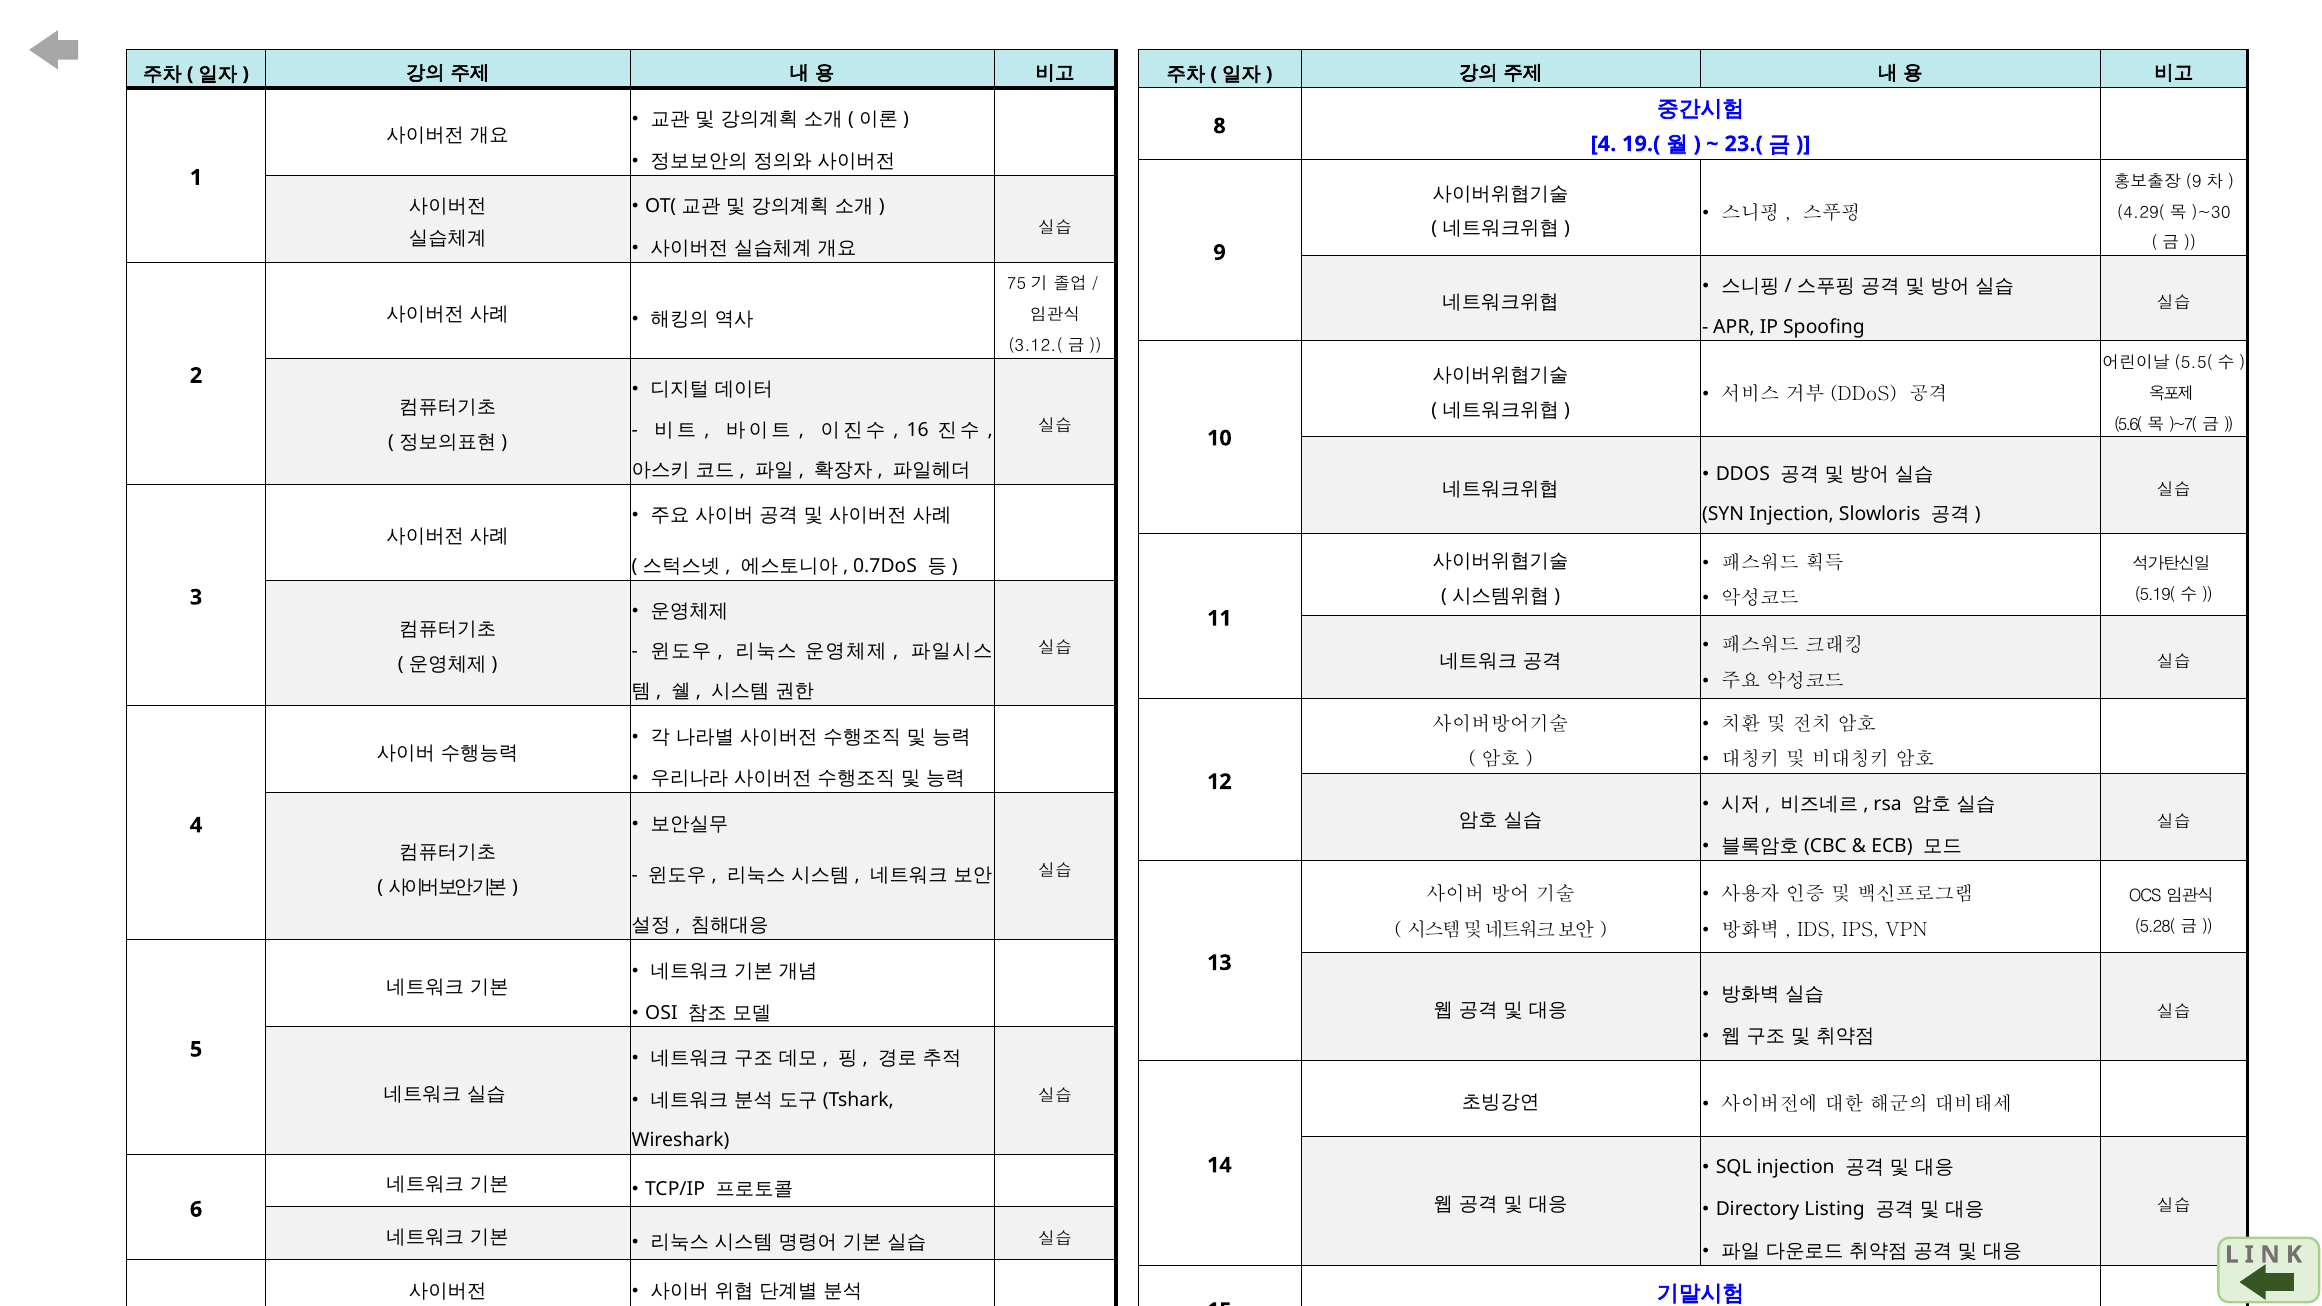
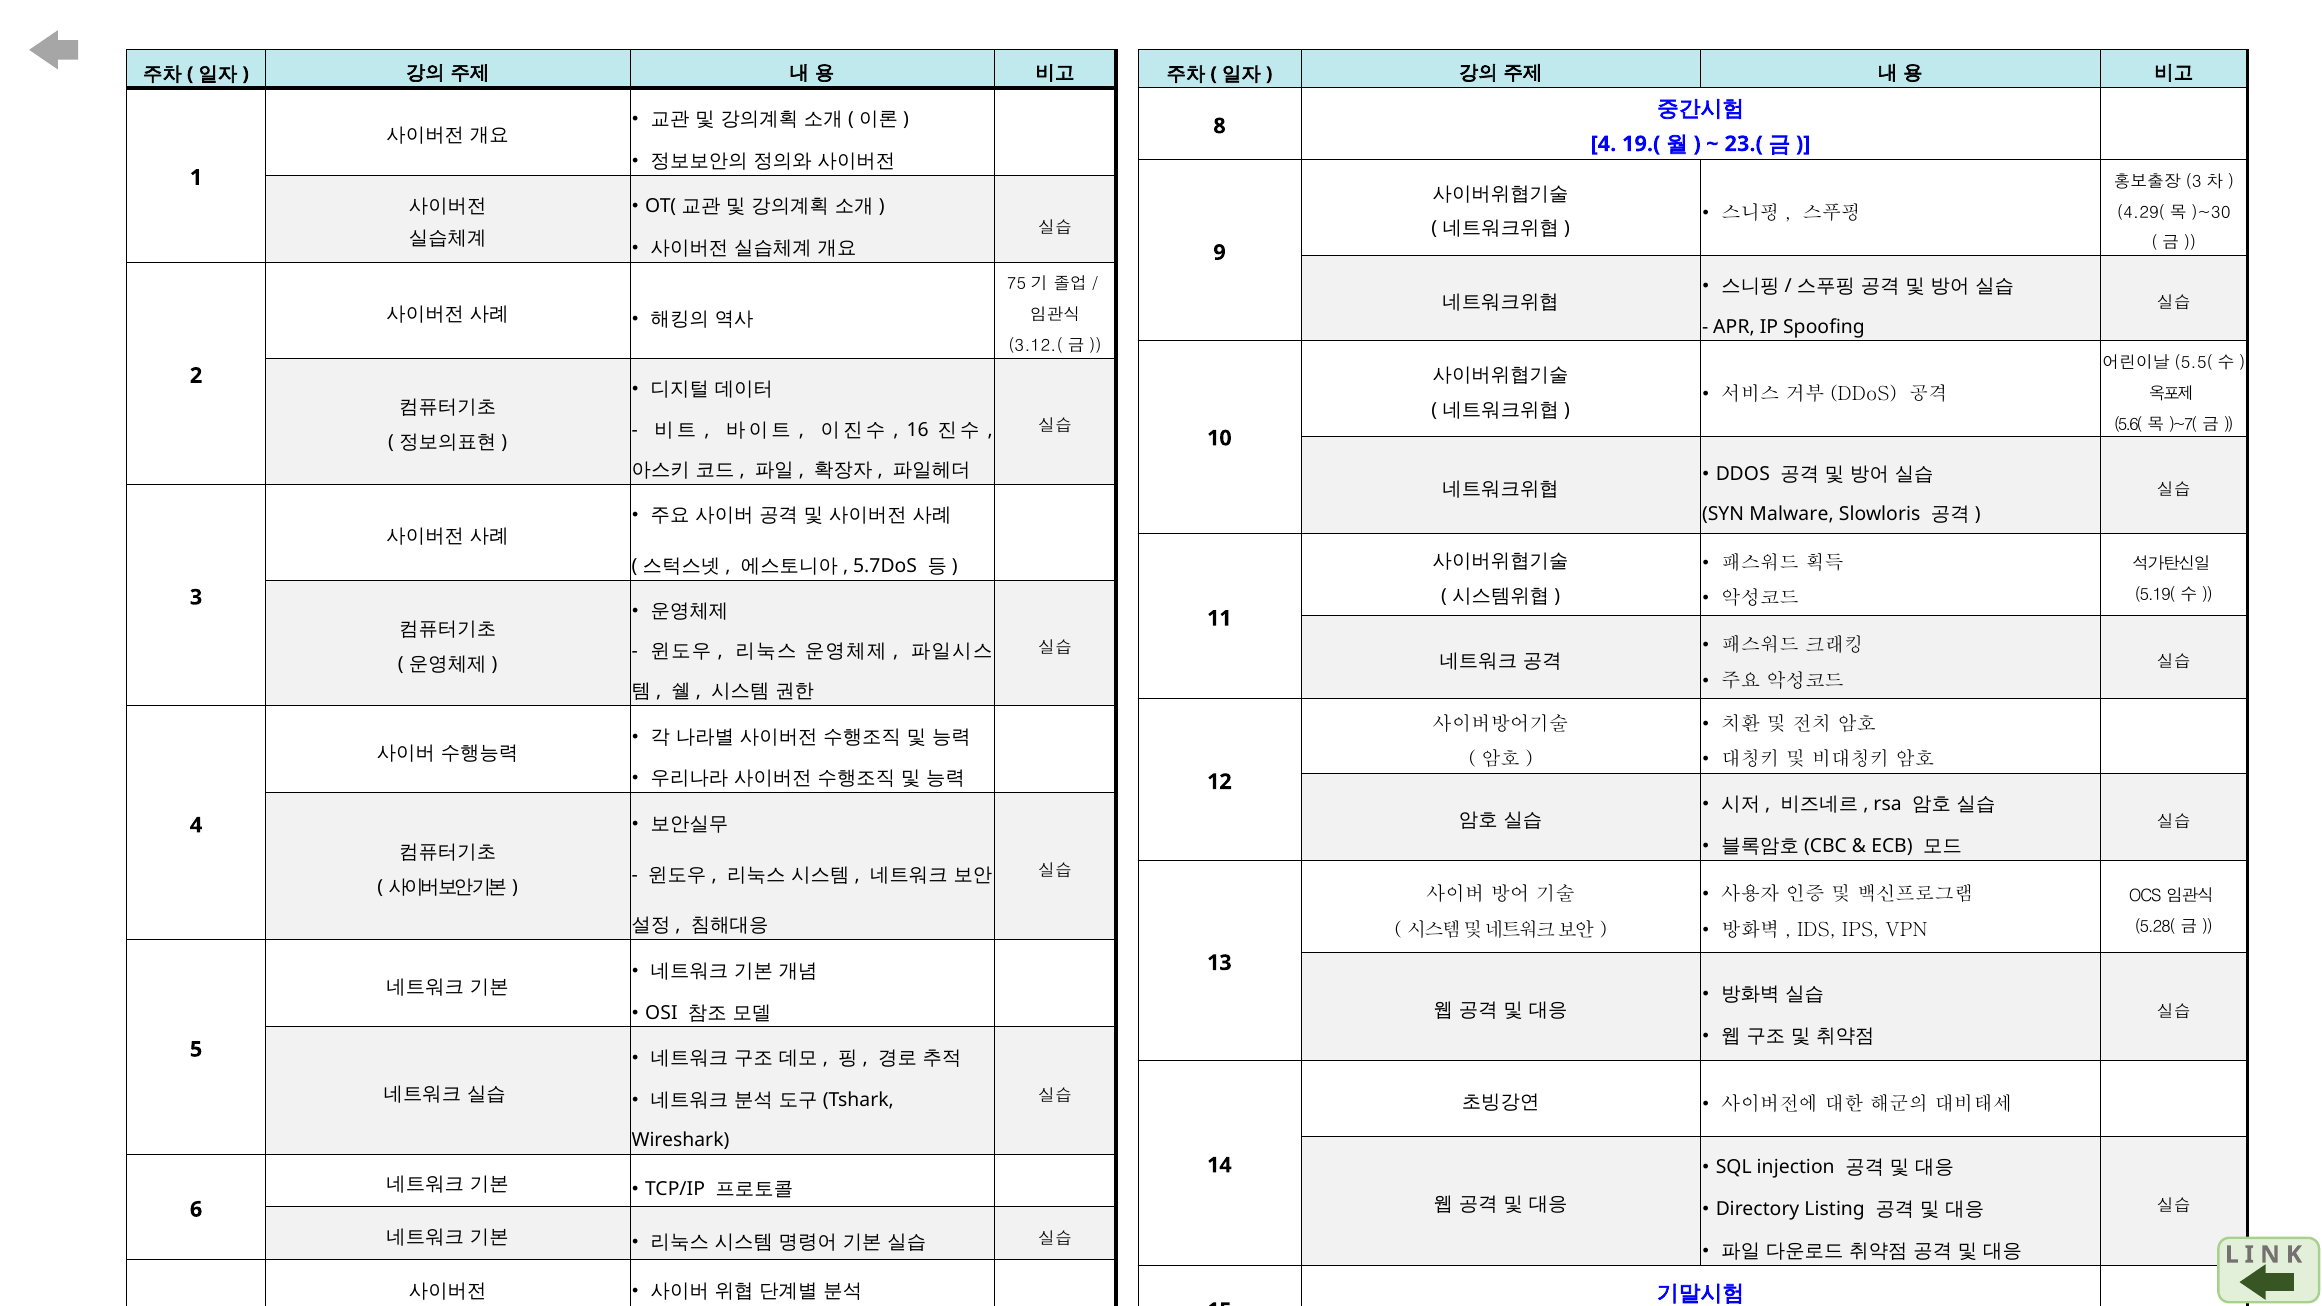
9 at (2194, 182): 9 -> 3
SYN Injection: Injection -> Malware
0.7DoS: 0.7DoS -> 5.7DoS
